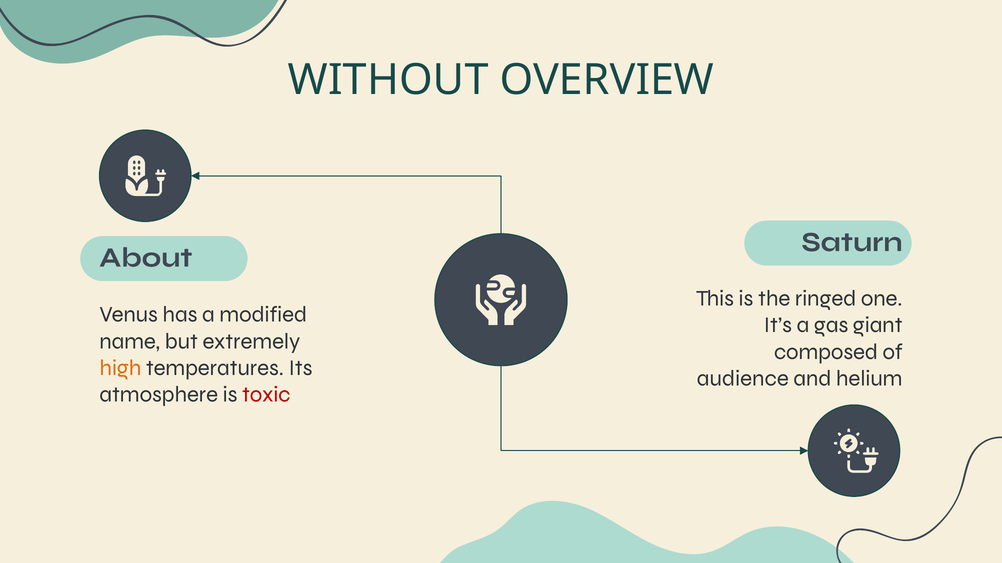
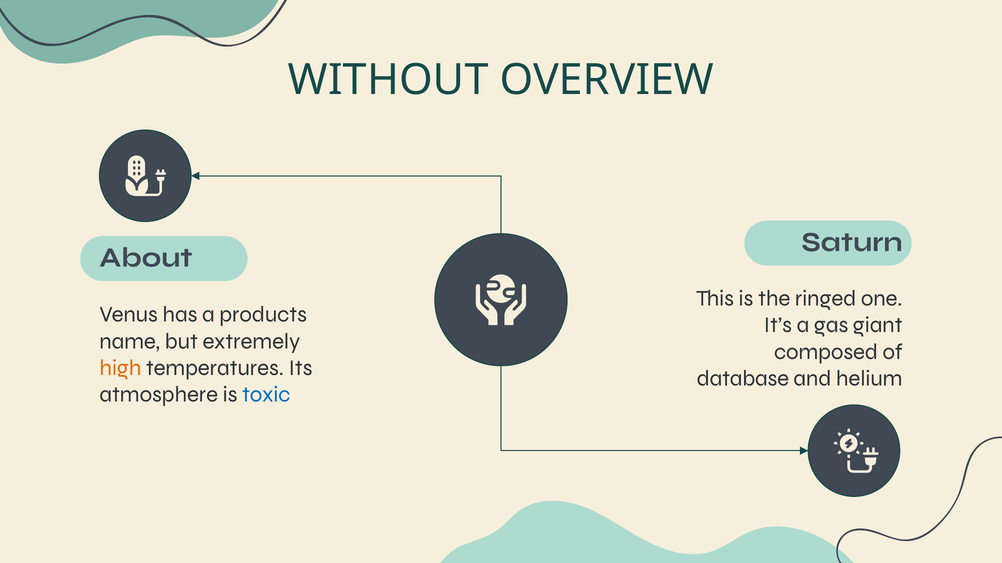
modified: modified -> products
audience: audience -> database
toxic colour: red -> blue
